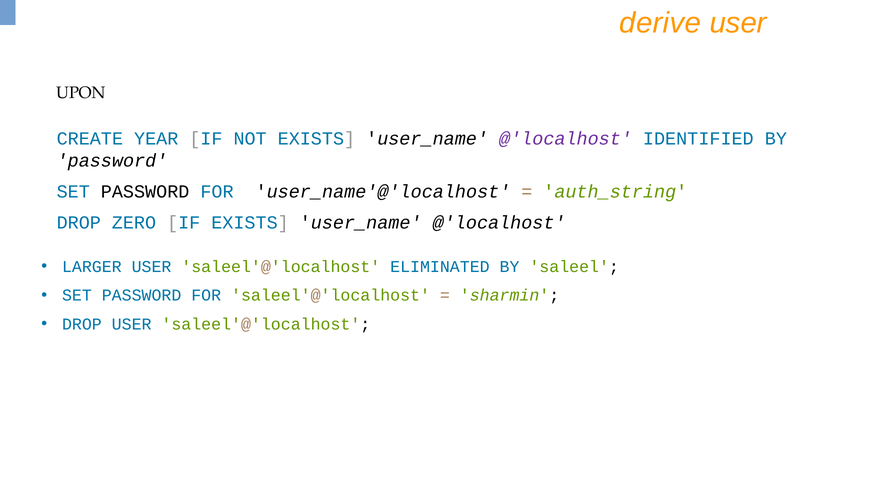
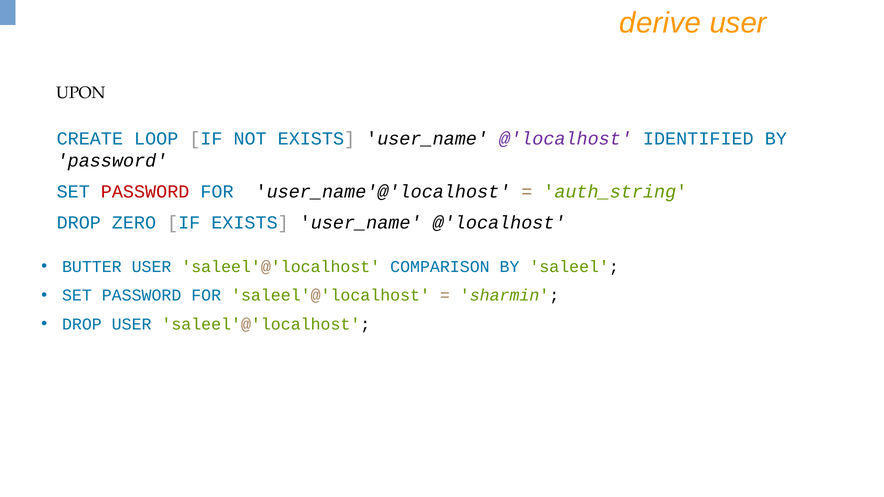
YEAR: YEAR -> LOOP
PASSWORD at (145, 192) colour: black -> red
LARGER: LARGER -> BUTTER
ELIMINATED: ELIMINATED -> COMPARISON
